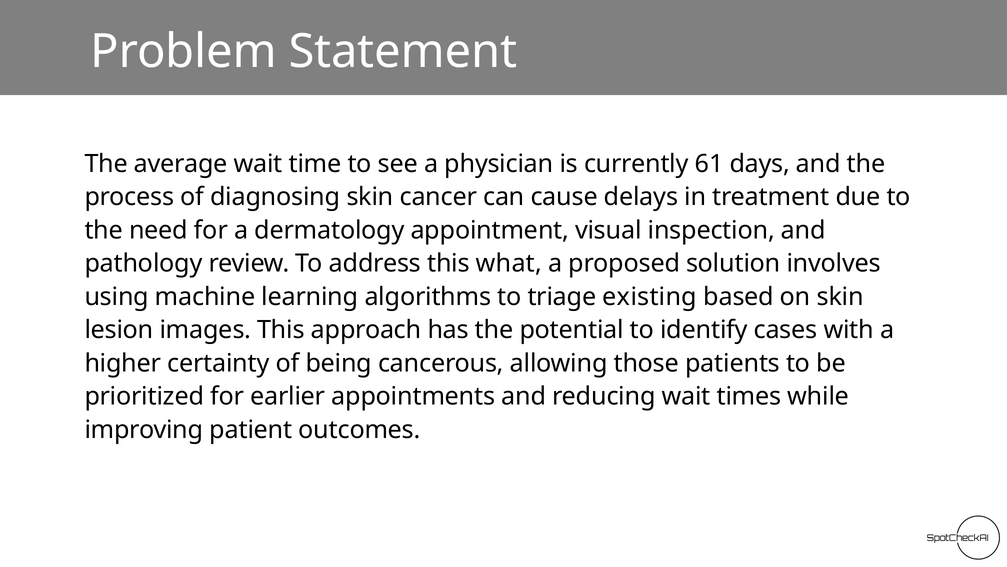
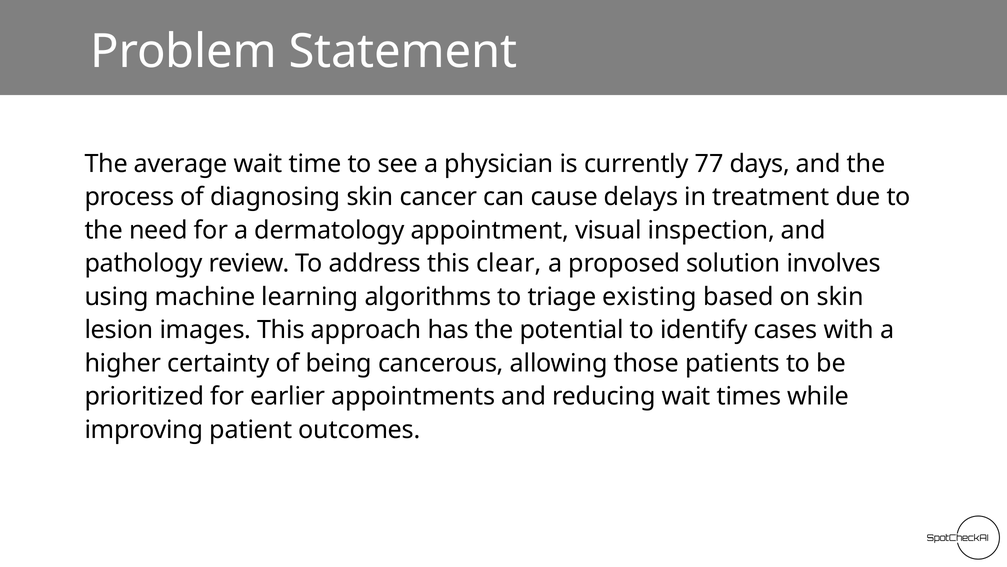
61: 61 -> 77
what: what -> clear
